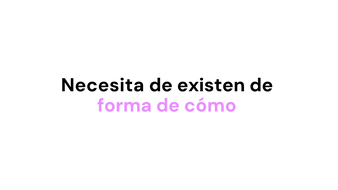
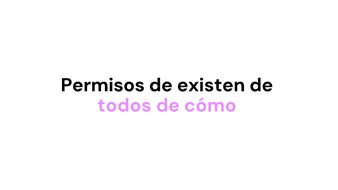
Necesita: Necesita -> Permisos
forma: forma -> todos
